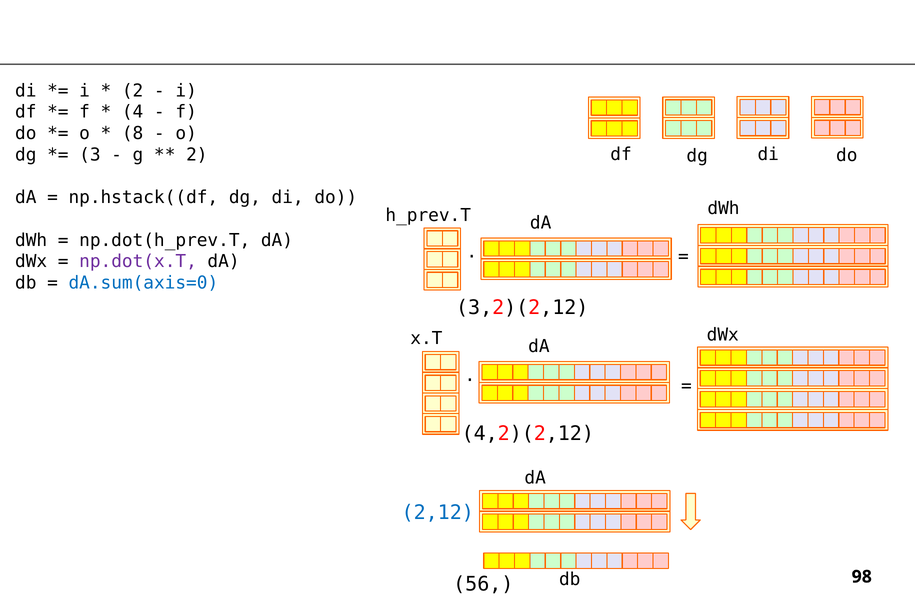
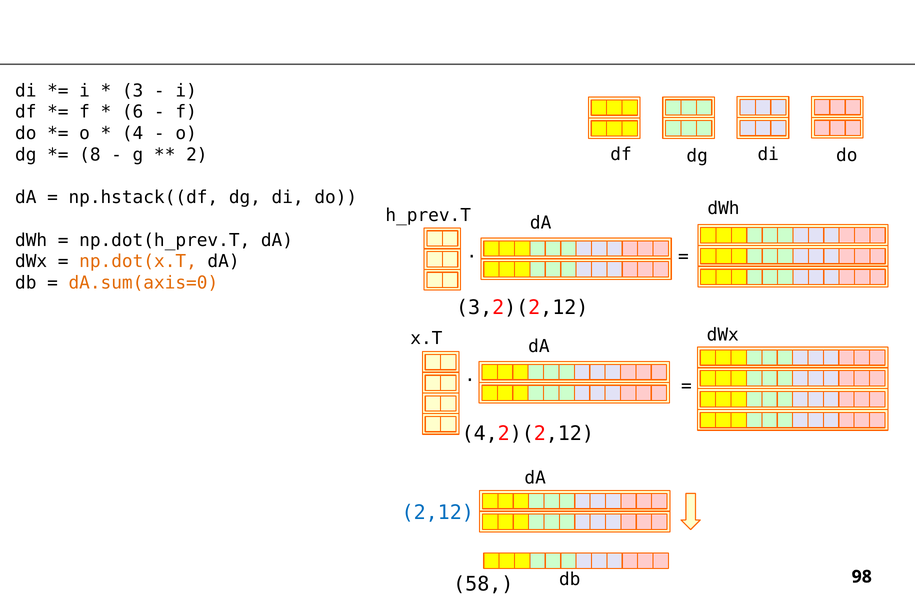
2 at (133, 91): 2 -> 3
4: 4 -> 6
8: 8 -> 4
3: 3 -> 8
np.dot(x.T colour: purple -> orange
dA.sum(axis=0 colour: blue -> orange
56: 56 -> 58
